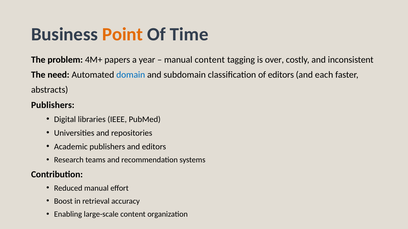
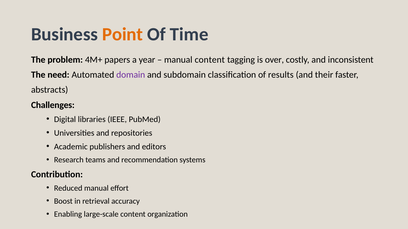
domain colour: blue -> purple
of editors: editors -> results
each: each -> their
Publishers at (53, 105): Publishers -> Challenges
